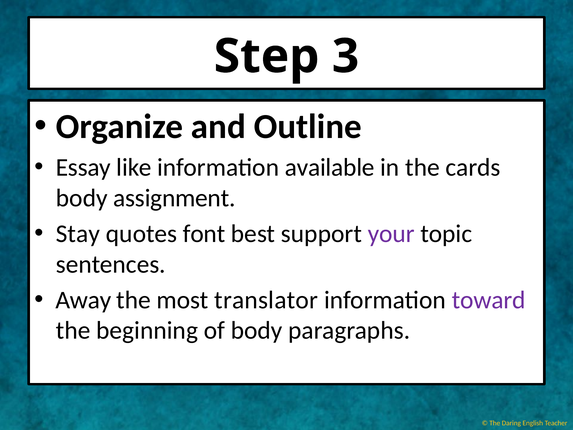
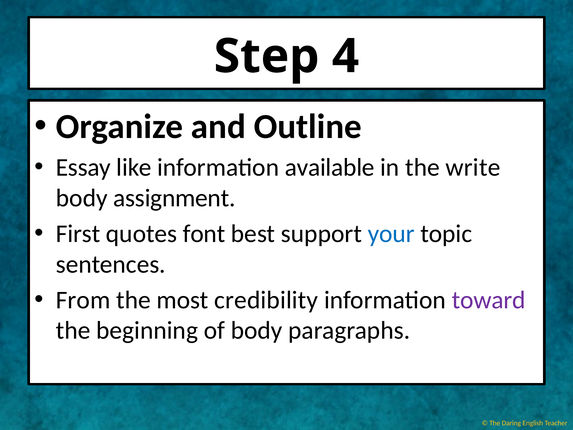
3: 3 -> 4
cards: cards -> write
Stay: Stay -> First
your colour: purple -> blue
Away: Away -> From
translator: translator -> credibility
